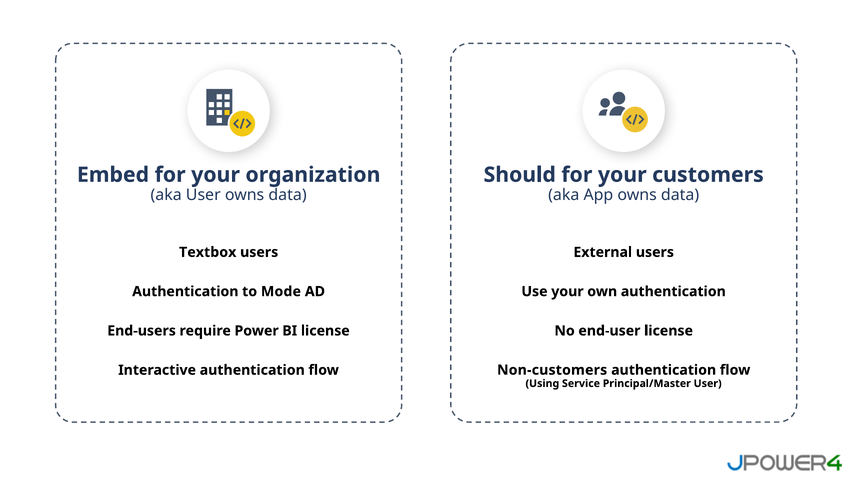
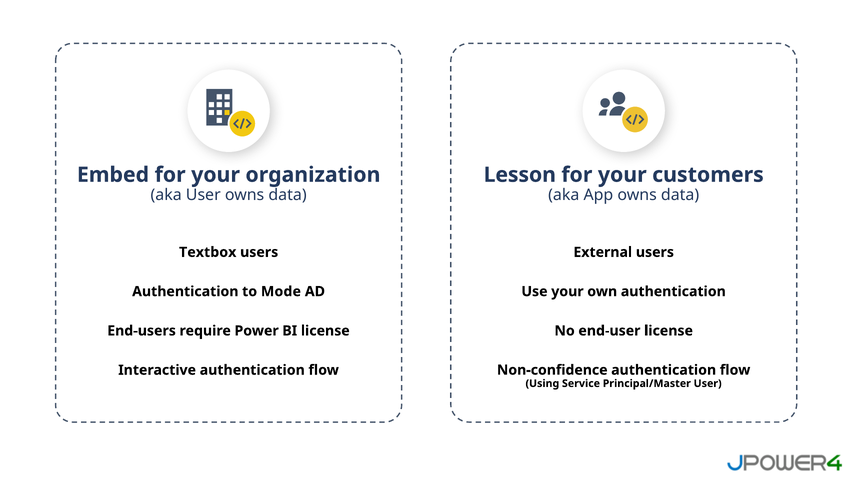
Should: Should -> Lesson
Non-customers: Non-customers -> Non-confidence
